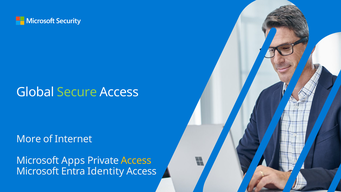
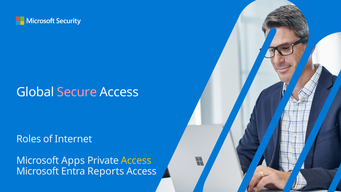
Secure colour: light green -> pink
More: More -> Roles
Identity: Identity -> Reports
